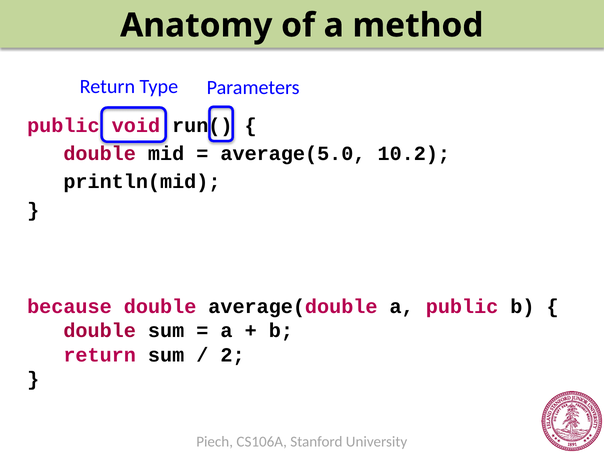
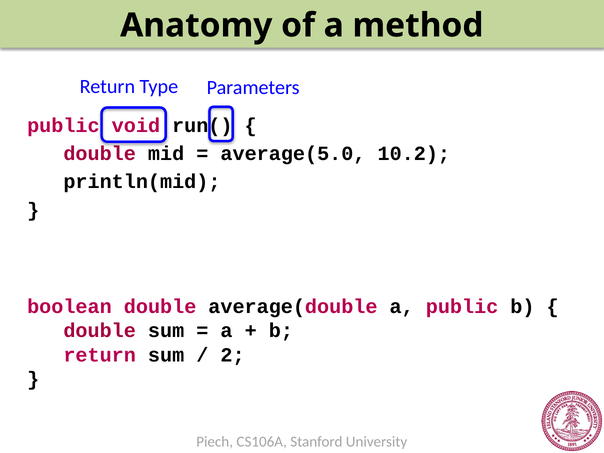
because: because -> boolean
